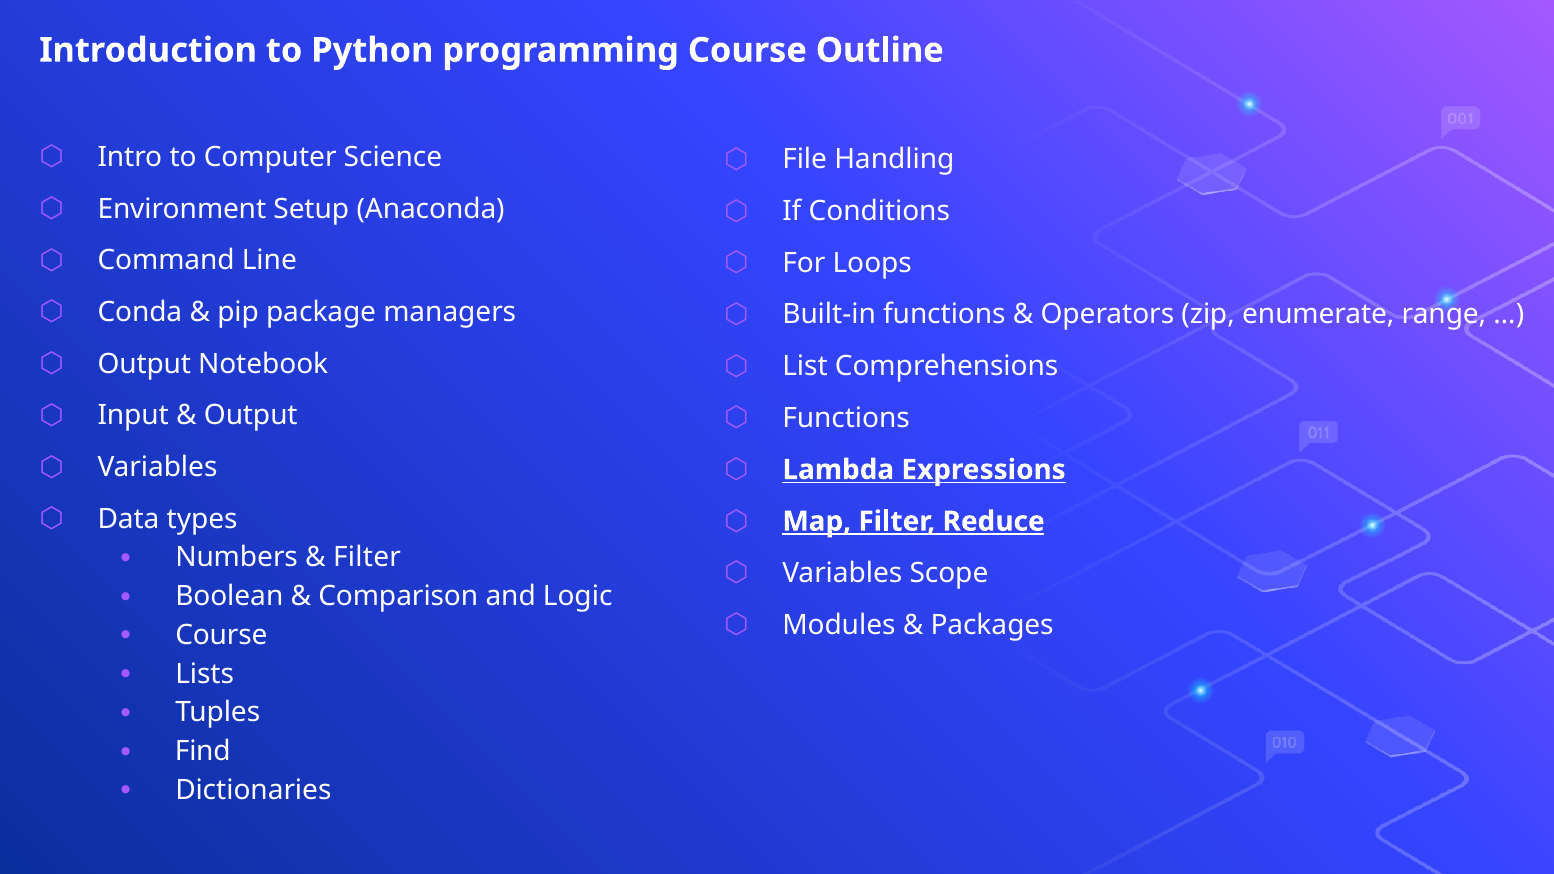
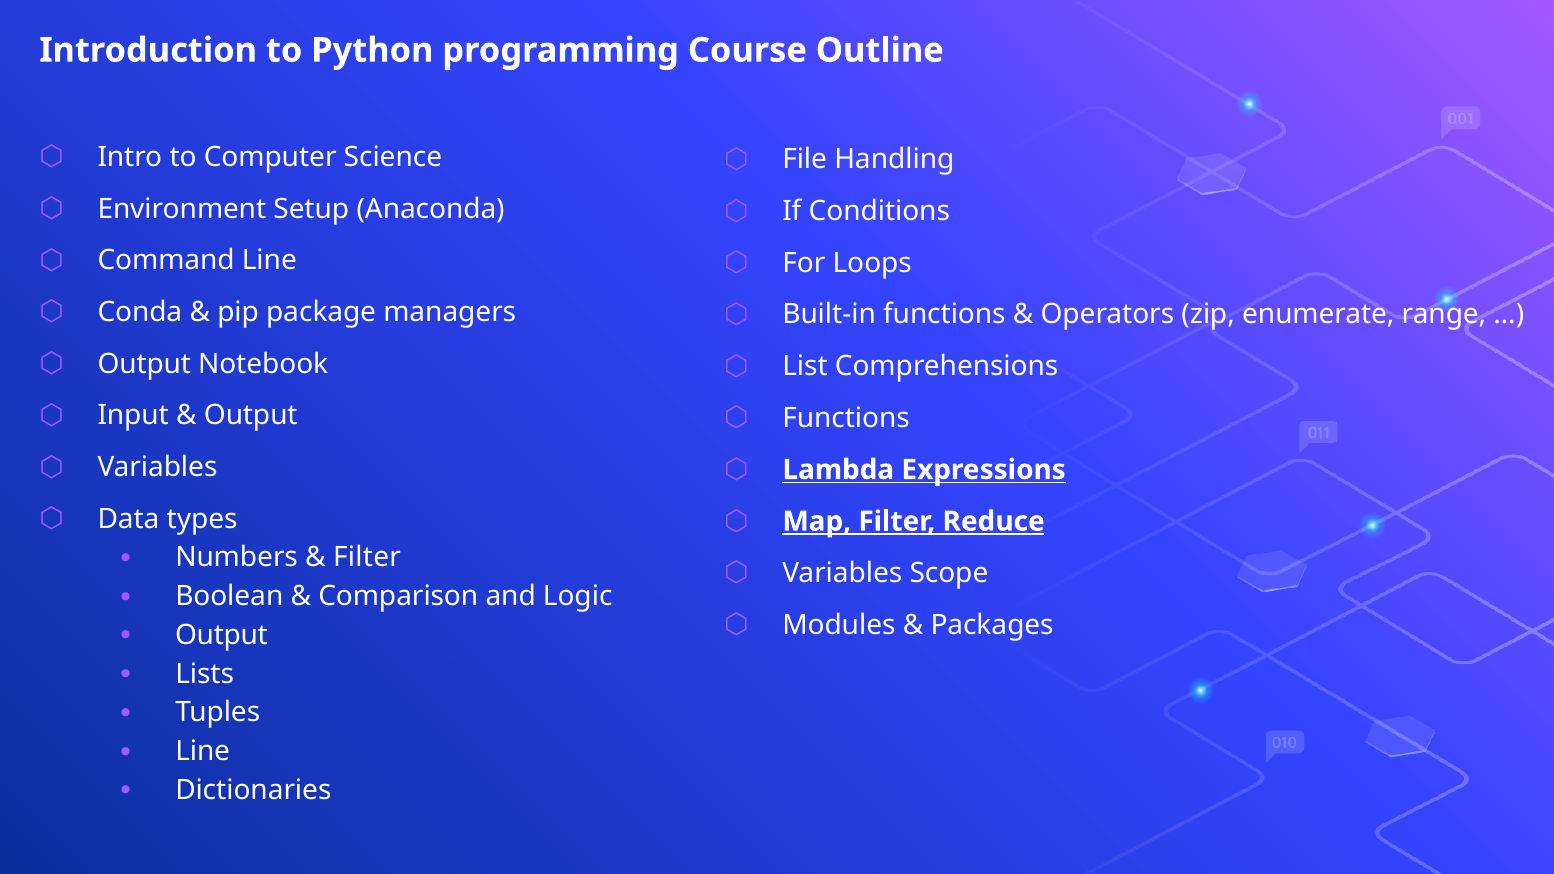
Course at (221, 635): Course -> Output
Find at (203, 751): Find -> Line
